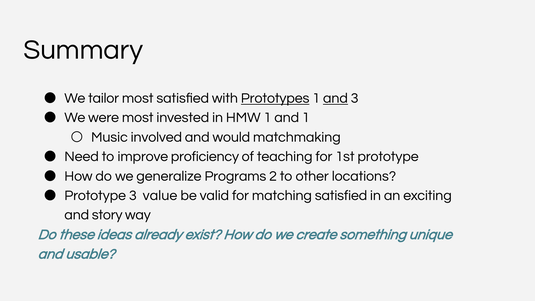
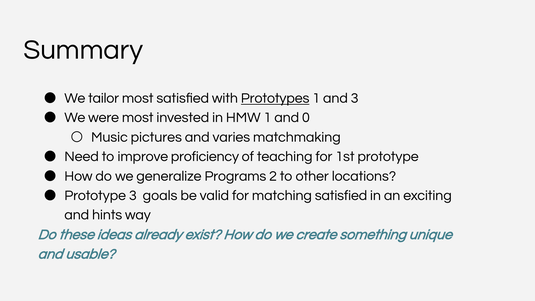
and at (335, 98) underline: present -> none
and 1: 1 -> 0
involved: involved -> pictures
would: would -> varies
value: value -> goals
story: story -> hints
